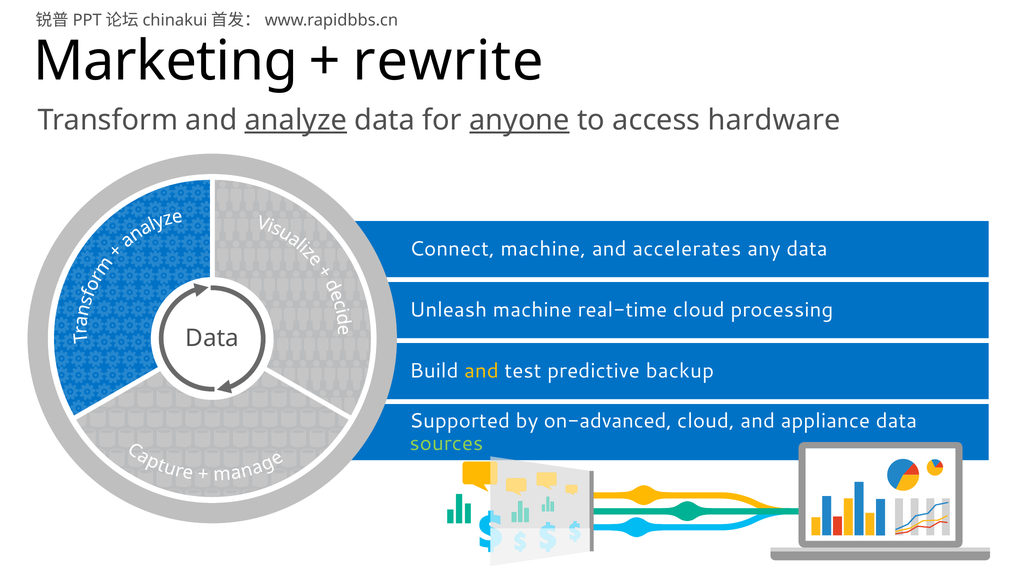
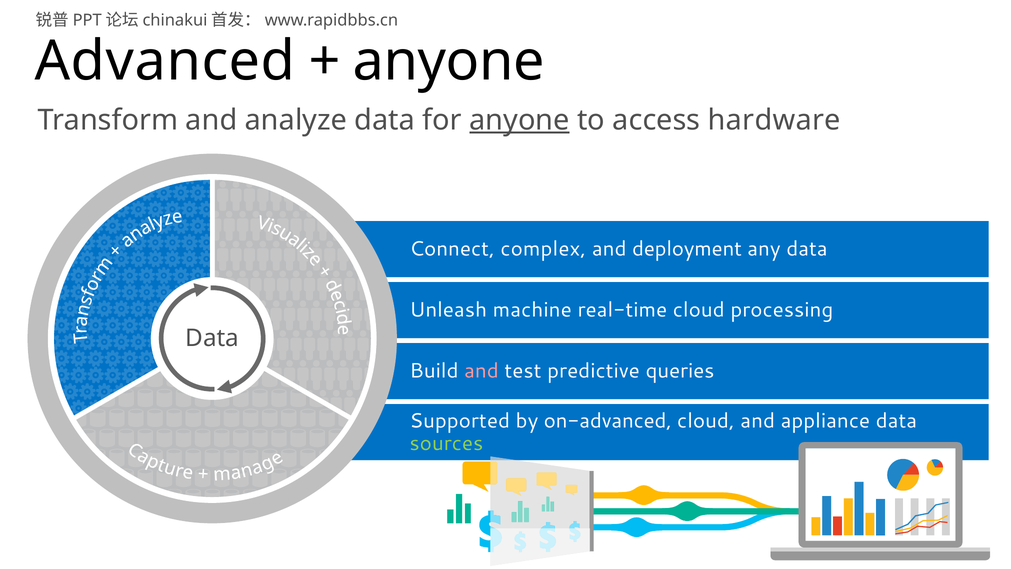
Marketing: Marketing -> Advanced
rewrite at (448, 61): rewrite -> anyone
analyze underline: present -> none
Connect machine: machine -> complex
accelerates: accelerates -> deployment
and at (482, 371) colour: yellow -> pink
backup: backup -> queries
